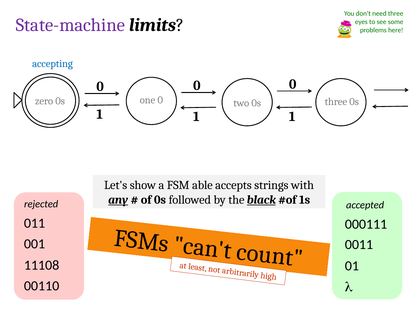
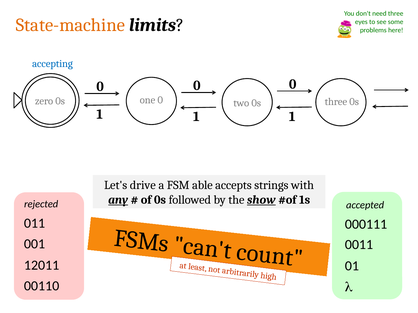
State-machine colour: purple -> orange
show: show -> drive
black: black -> show
11108: 11108 -> 12011
